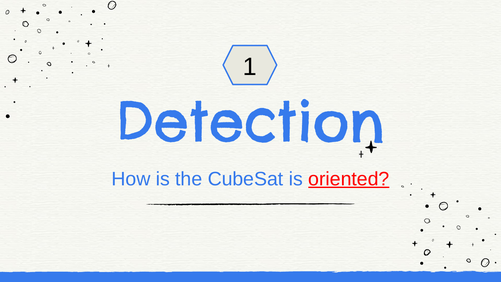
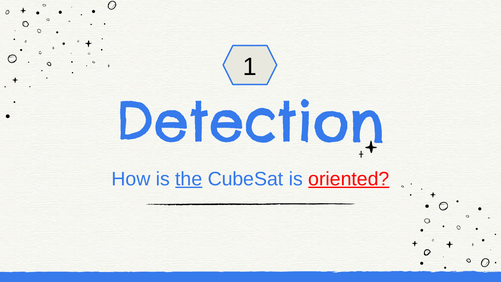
the underline: none -> present
